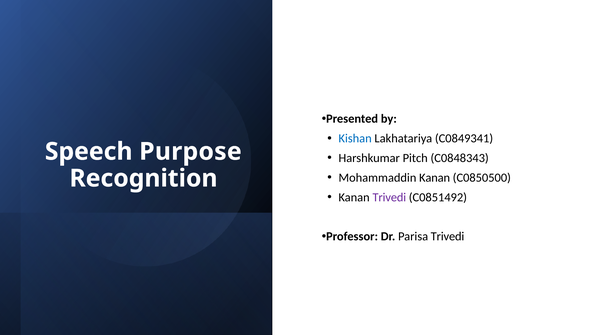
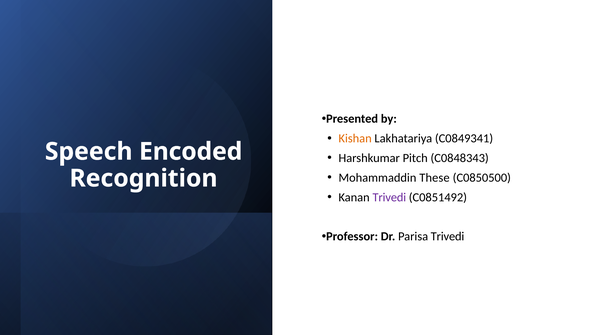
Kishan colour: blue -> orange
Purpose: Purpose -> Encoded
Mohammaddin Kanan: Kanan -> These
